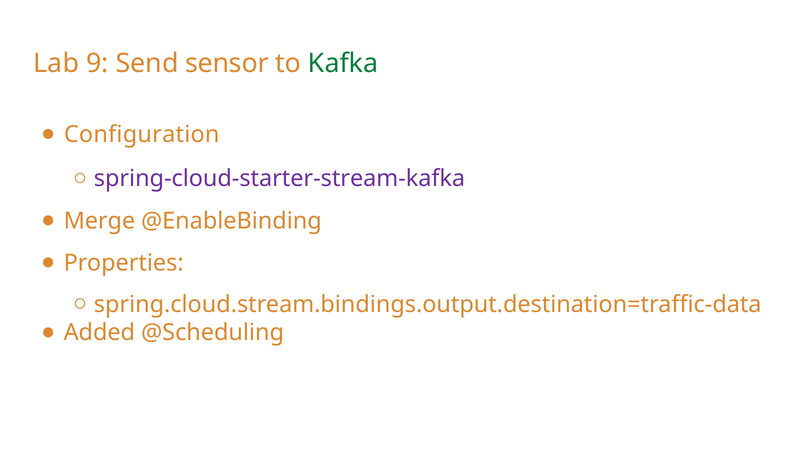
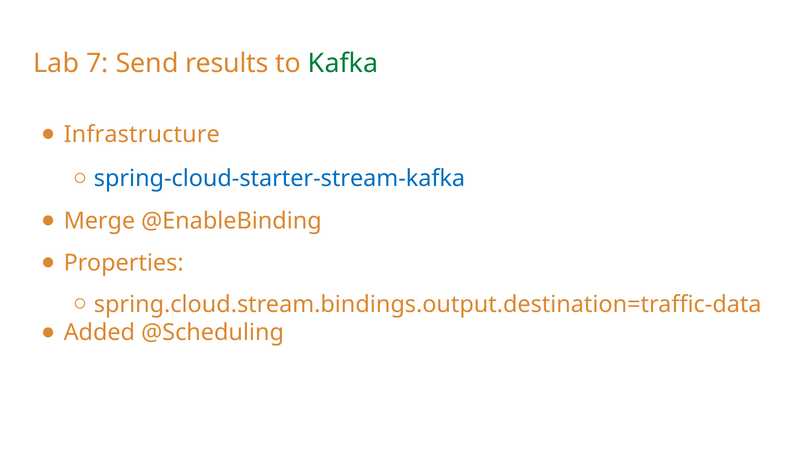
9: 9 -> 7
sensor: sensor -> results
Configuration: Configuration -> Infrastructure
spring-cloud-starter-stream-kafka colour: purple -> blue
